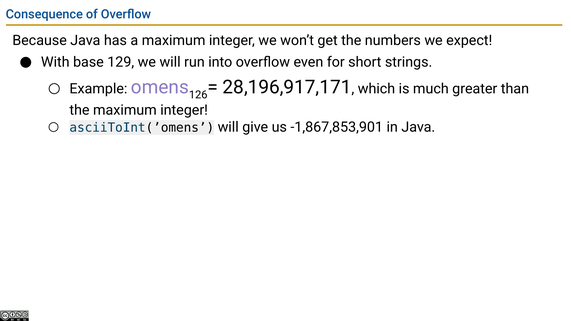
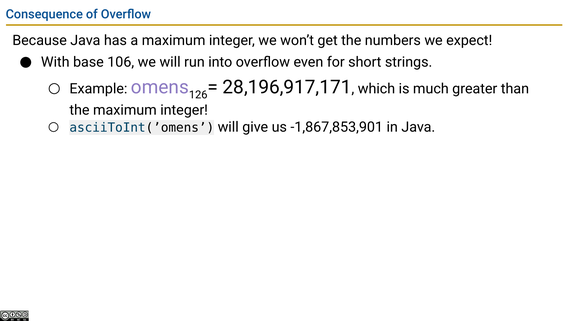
129: 129 -> 106
